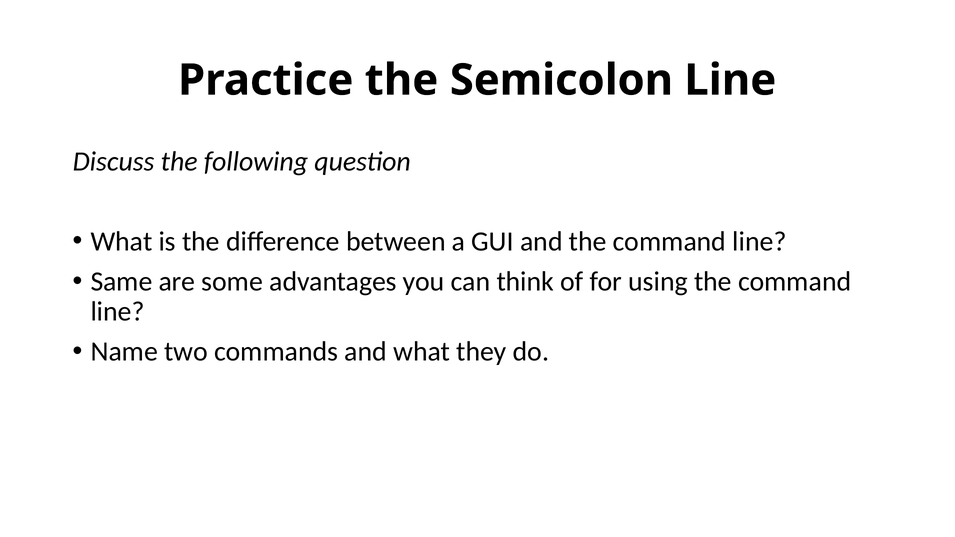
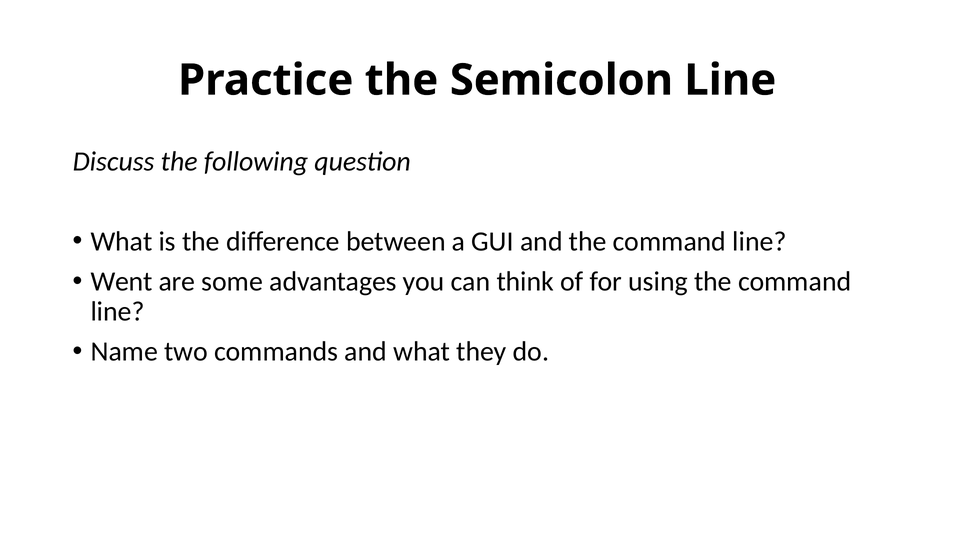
Same: Same -> Went
